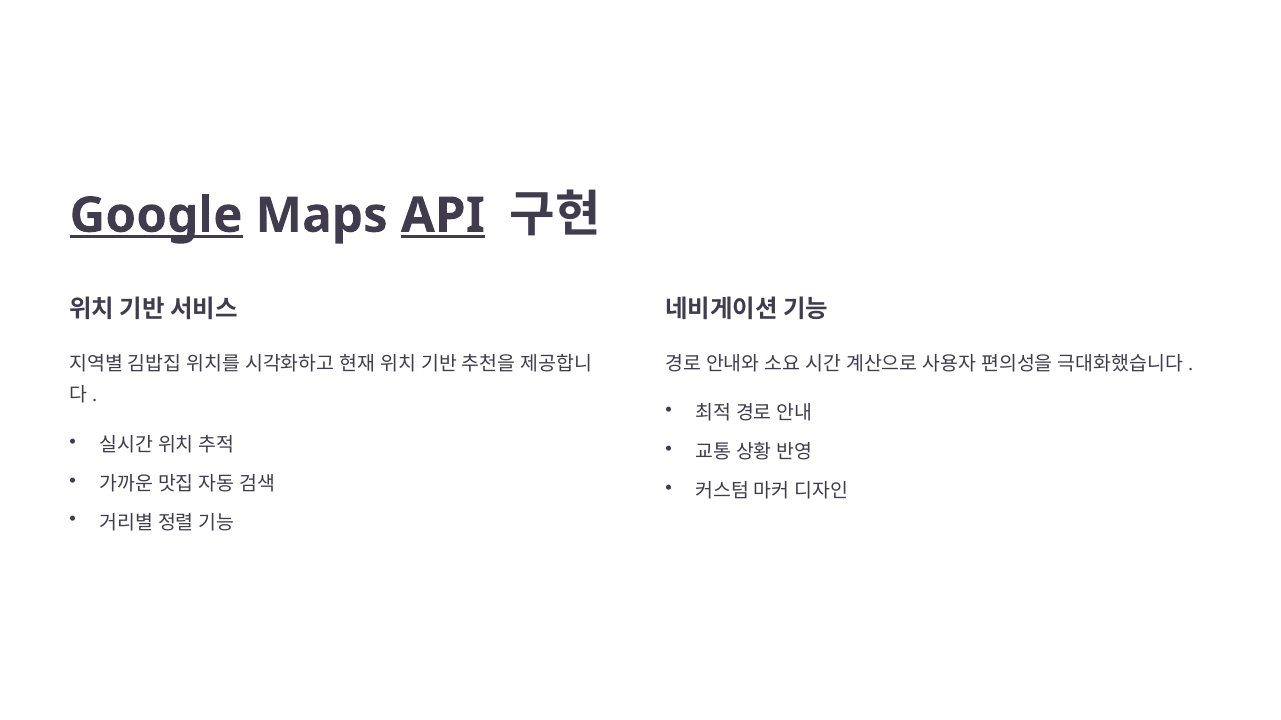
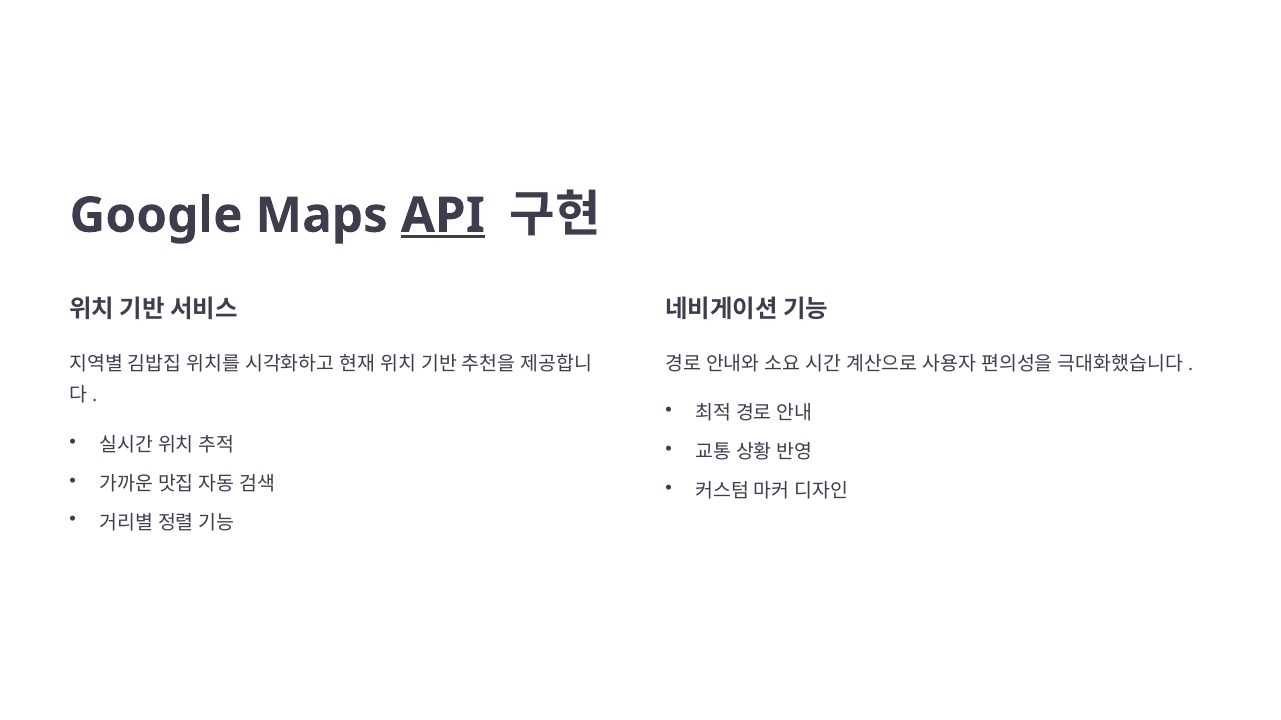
Google underline: present -> none
